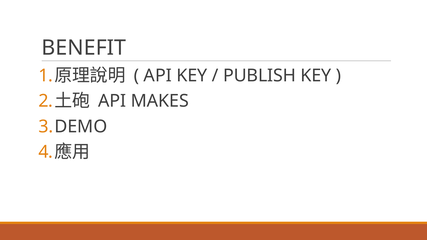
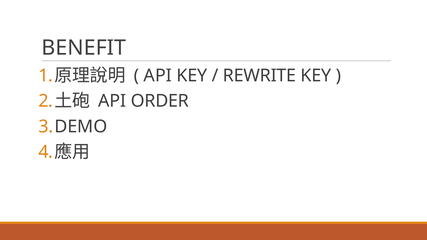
PUBLISH: PUBLISH -> REWRITE
MAKES: MAKES -> ORDER
